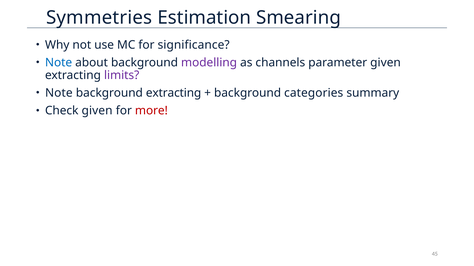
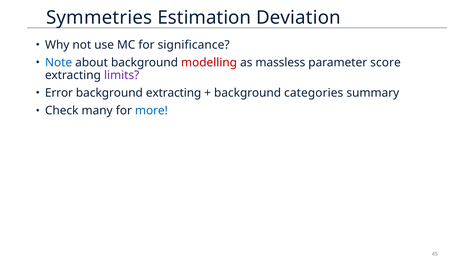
Smearing: Smearing -> Deviation
modelling colour: purple -> red
channels: channels -> massless
parameter given: given -> score
Note at (59, 93): Note -> Error
Check given: given -> many
more colour: red -> blue
